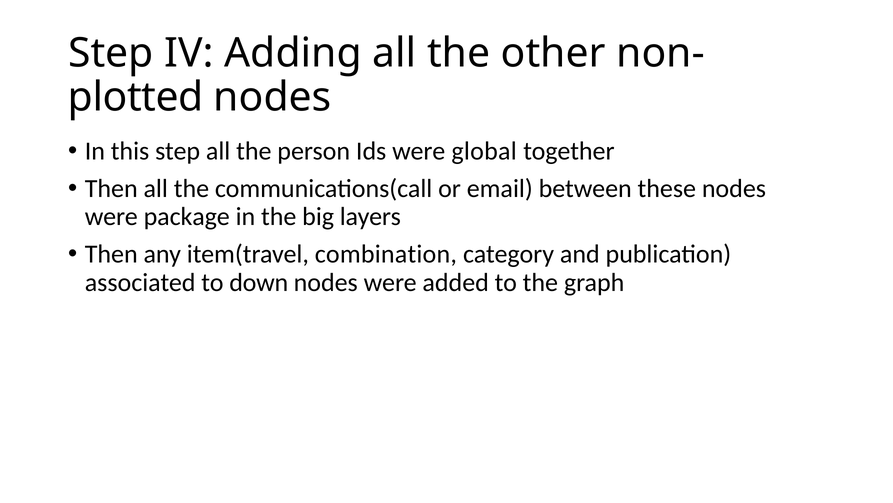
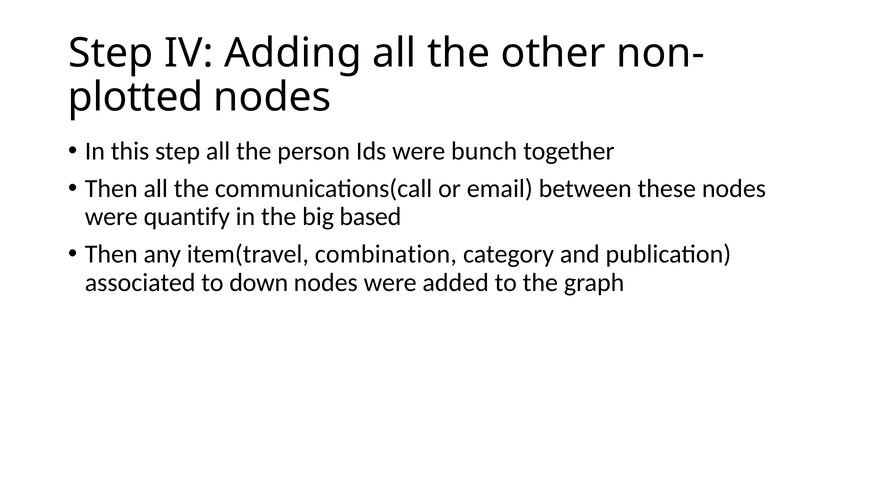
global: global -> bunch
package: package -> quantify
layers: layers -> based
